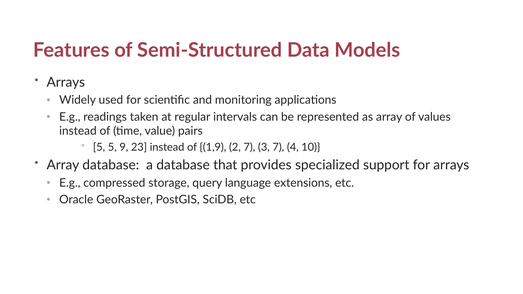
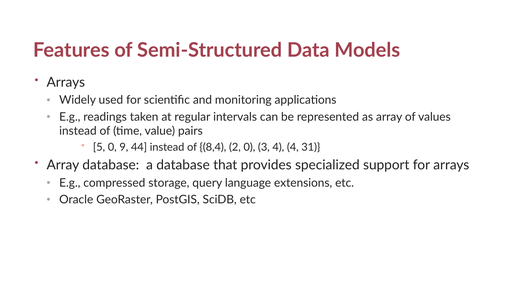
5 5: 5 -> 0
23: 23 -> 44
1,9: 1,9 -> 8,4
2 7: 7 -> 0
3 7: 7 -> 4
10: 10 -> 31
